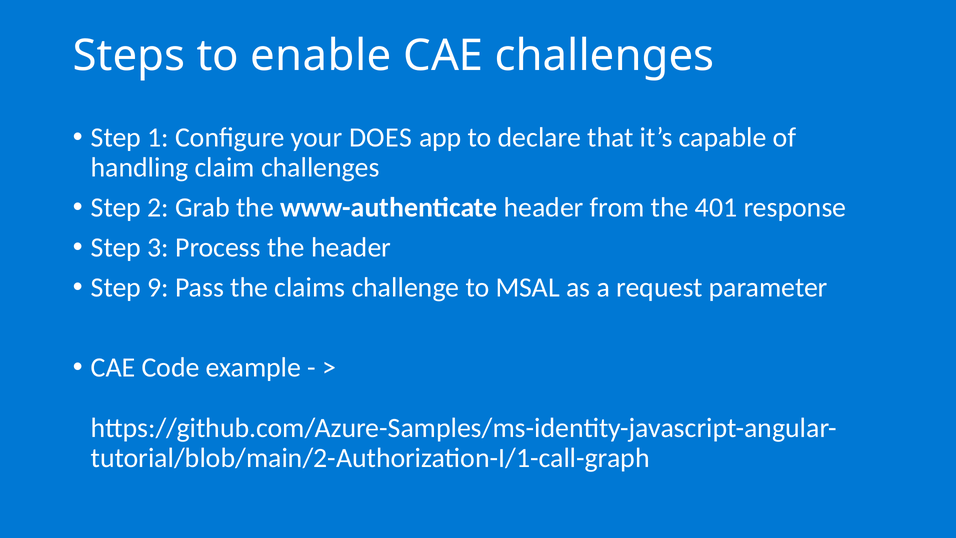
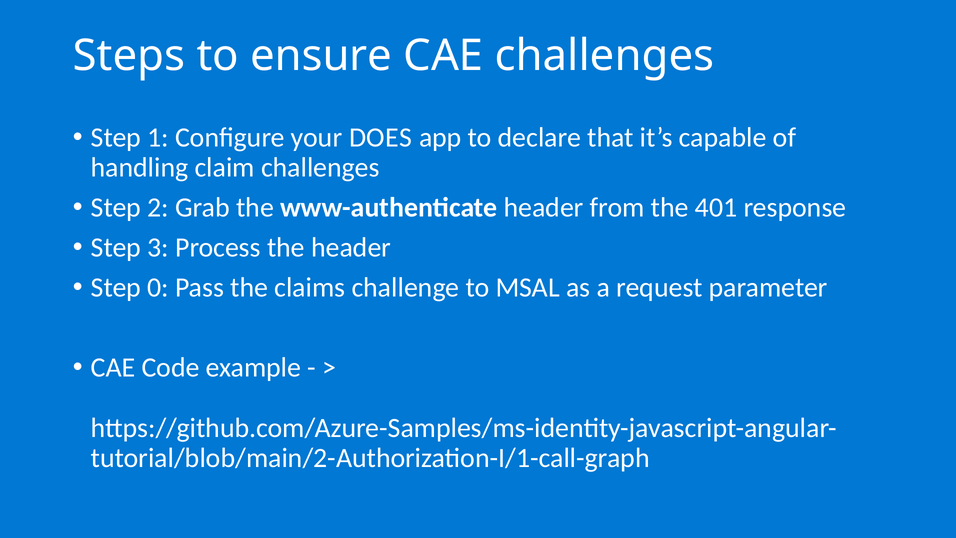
enable: enable -> ensure
9: 9 -> 0
